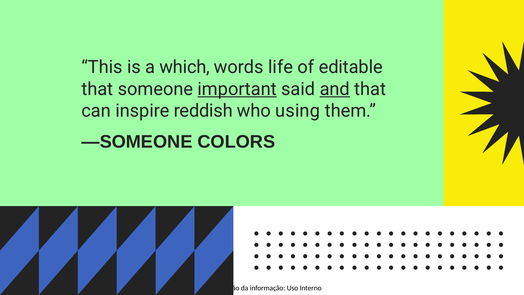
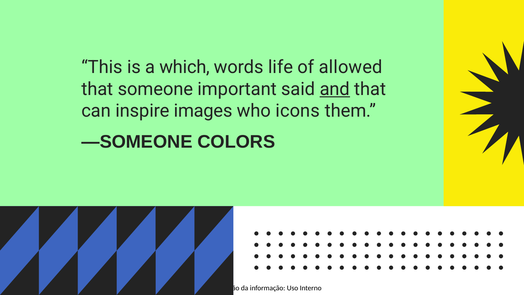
editable: editable -> allowed
important underline: present -> none
reddish: reddish -> images
using: using -> icons
